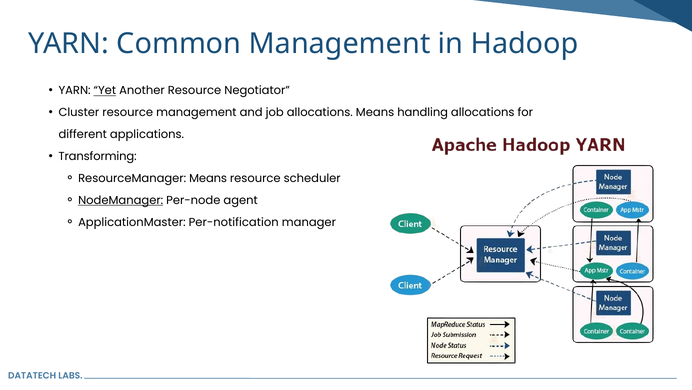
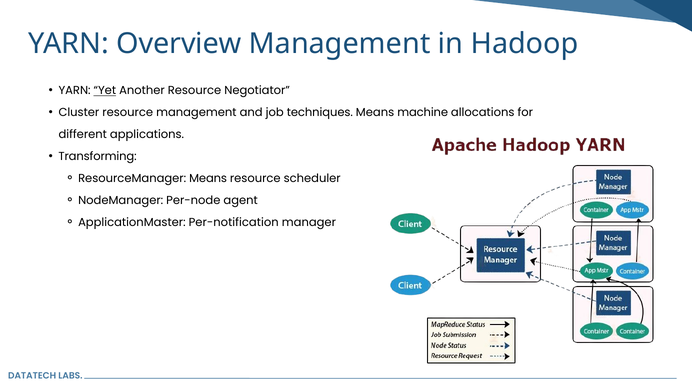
Common: Common -> Overview
job allocations: allocations -> techniques
handling: handling -> machine
NodeManager underline: present -> none
